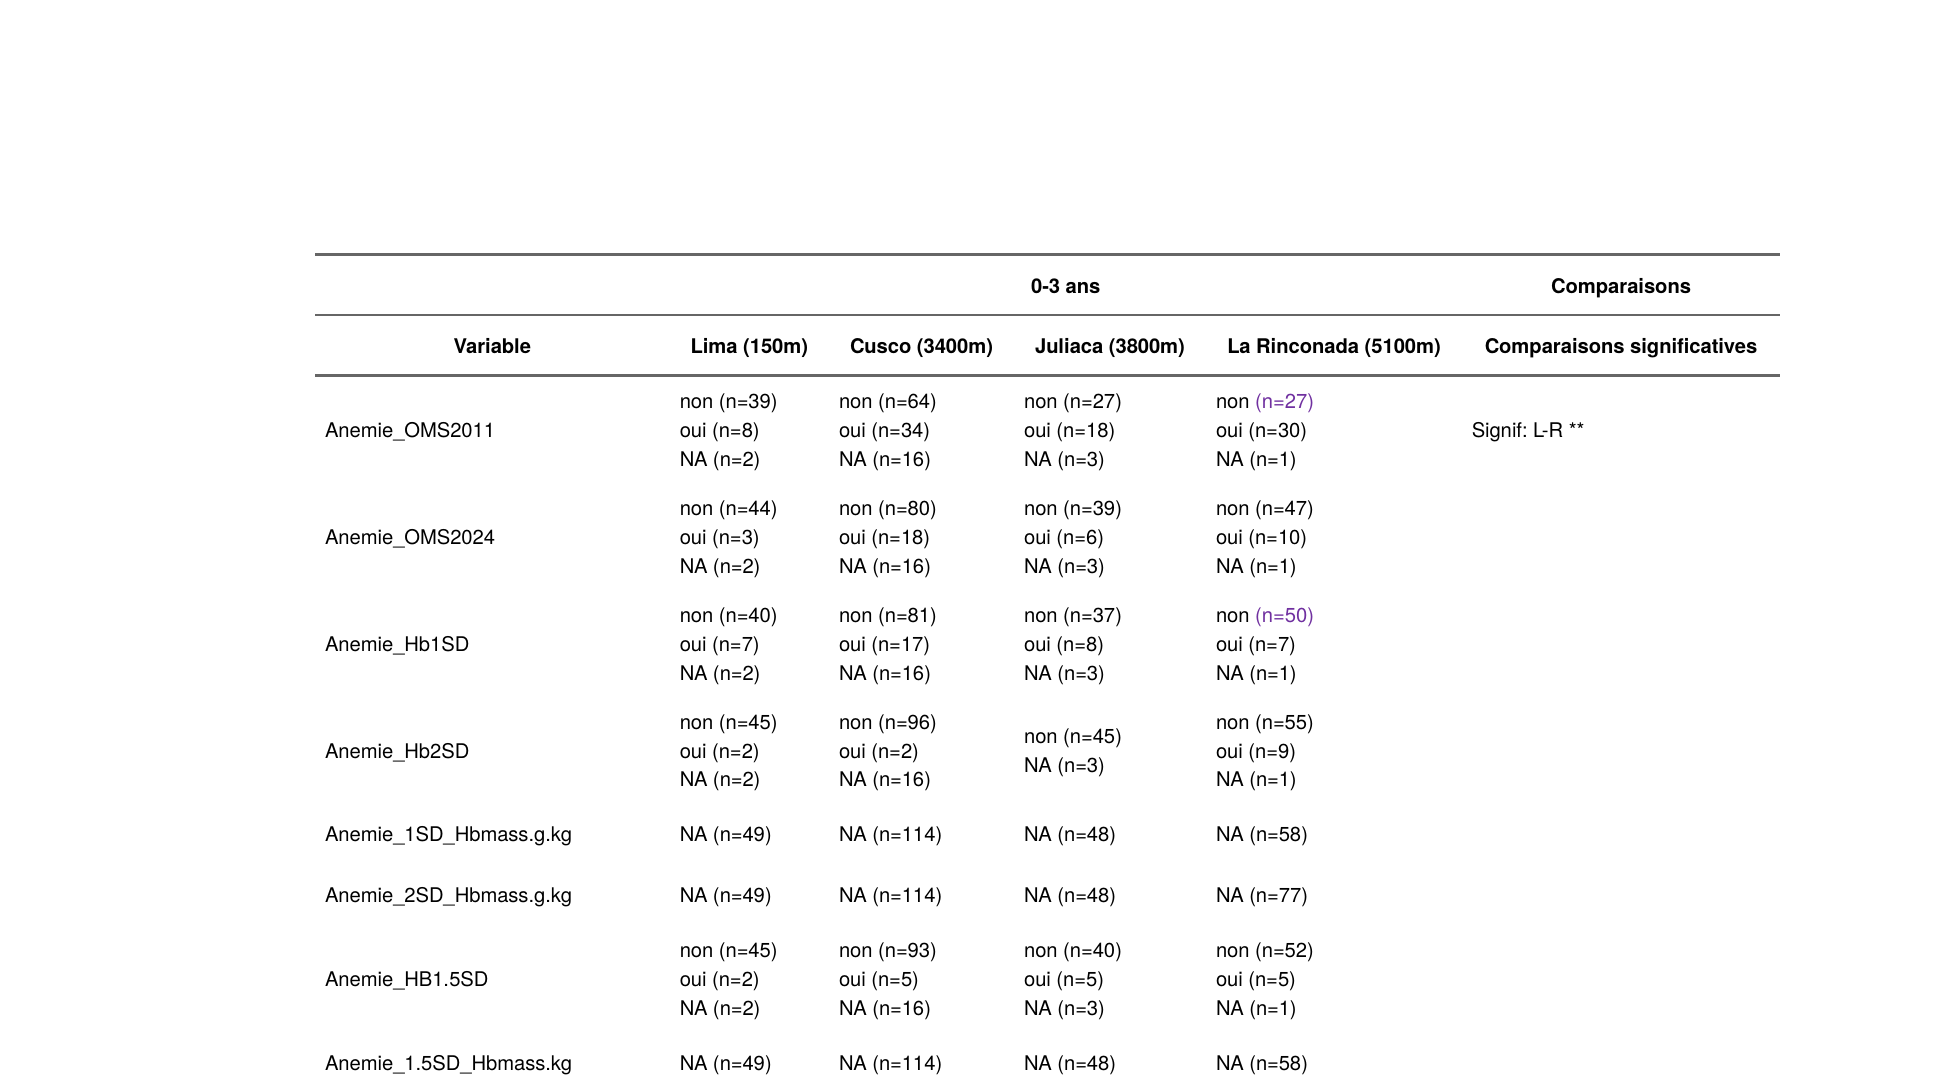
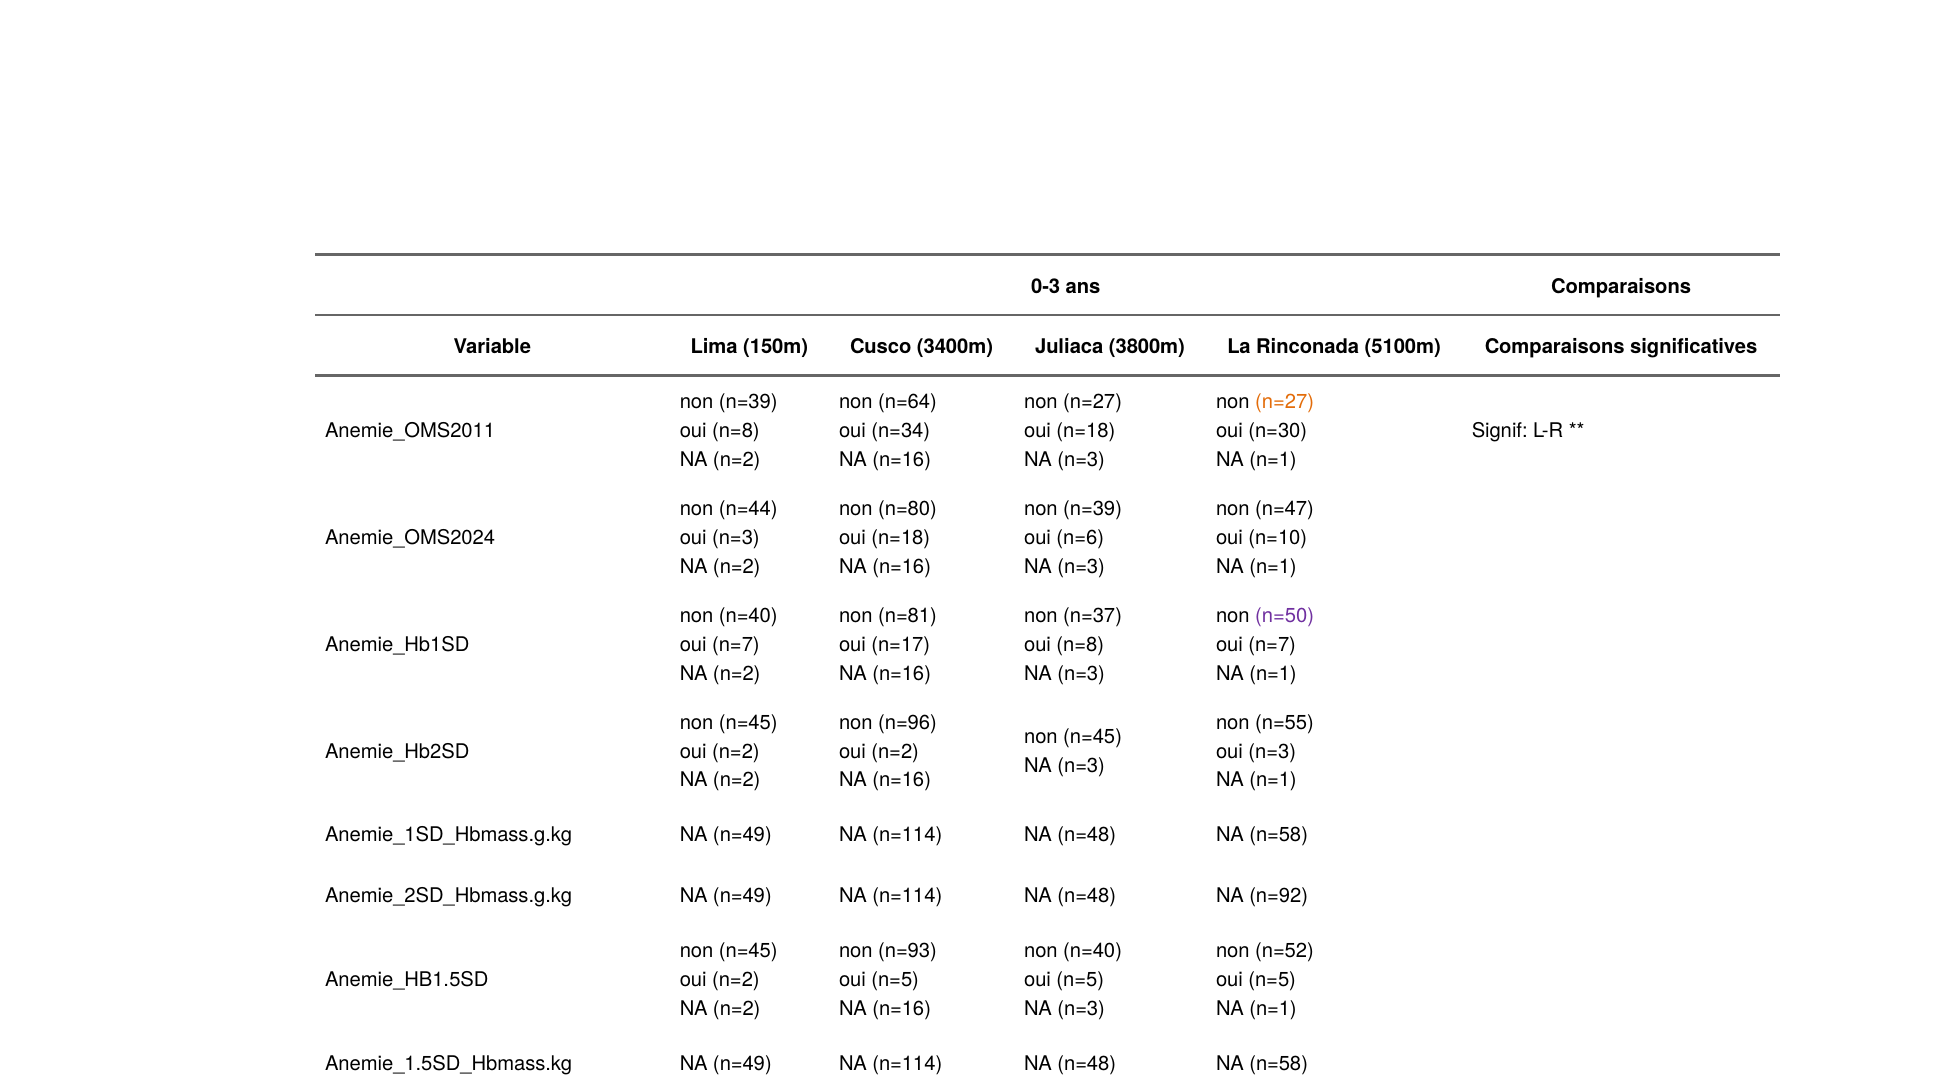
n=27 at (1285, 402) colour: purple -> orange
n=9 at (1272, 751): n=9 -> n=3
n=77: n=77 -> n=92
